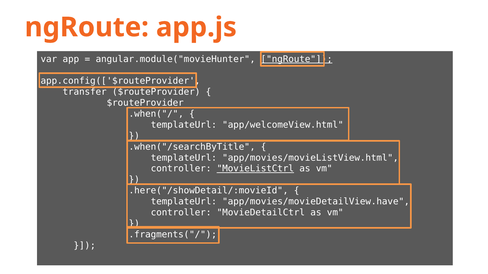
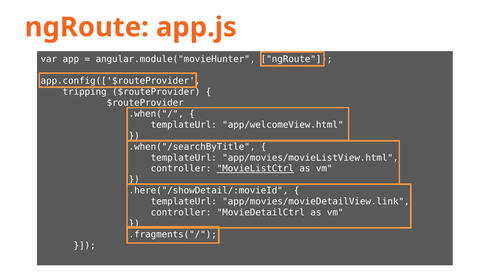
ngRoute at (297, 59) underline: present -> none
transfer: transfer -> tripping
app/movies/movieDetailView.have: app/movies/movieDetailView.have -> app/movies/movieDetailView.link
